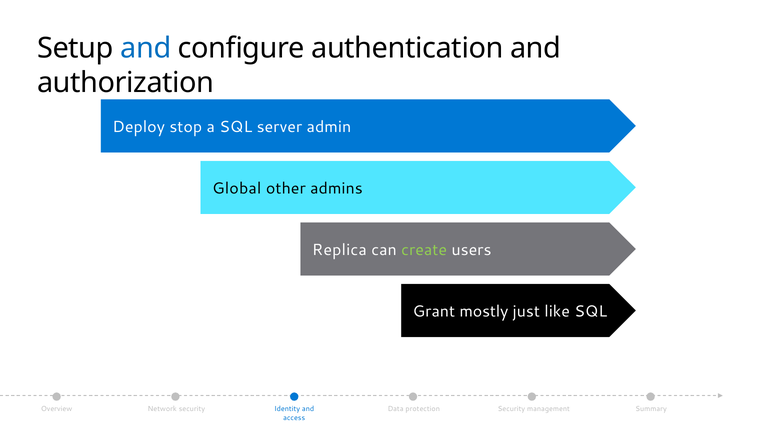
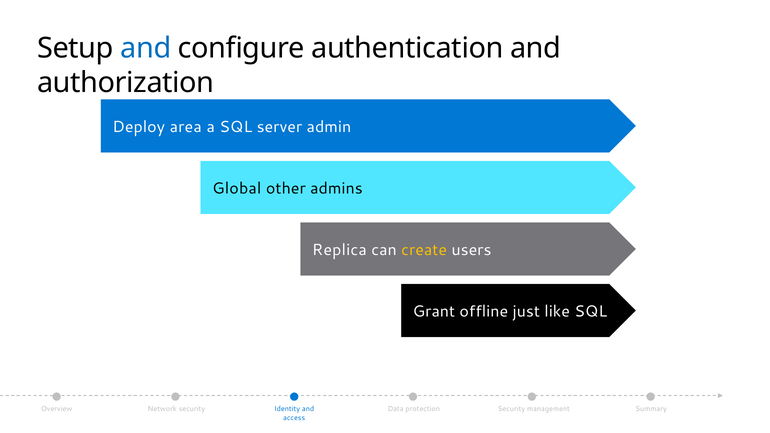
stop: stop -> area
create colour: light green -> yellow
mostly: mostly -> offline
